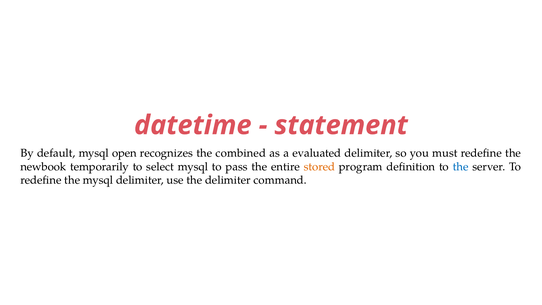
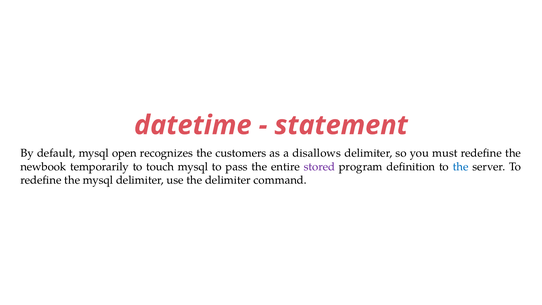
combined: combined -> customers
evaluated: evaluated -> disallows
select: select -> touch
stored colour: orange -> purple
